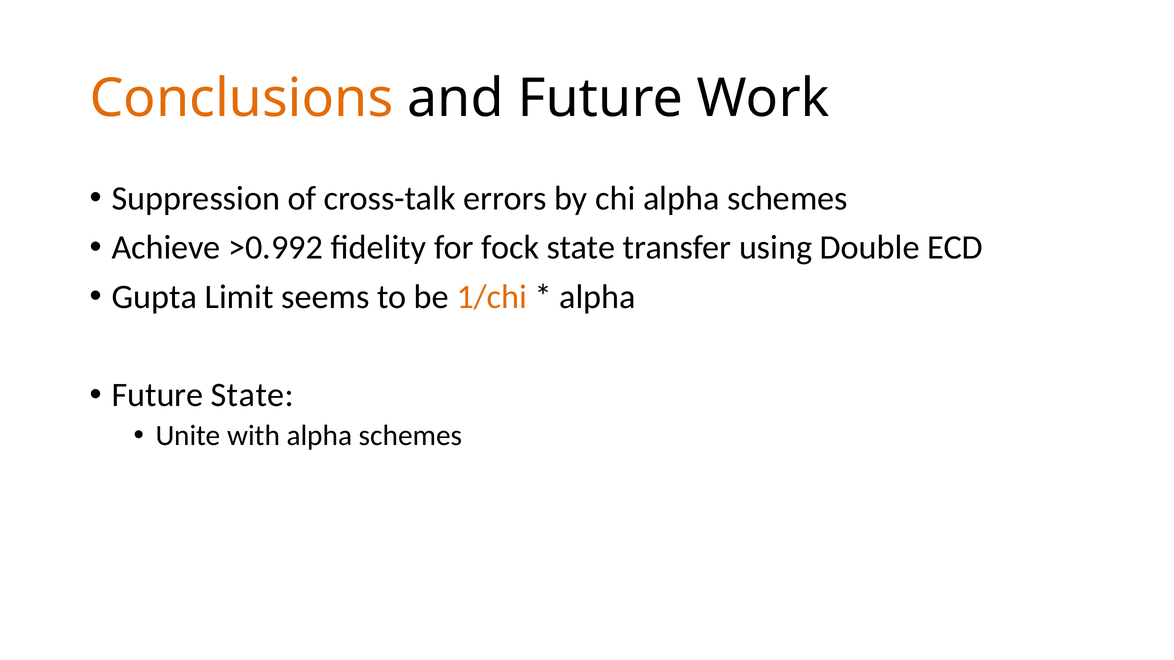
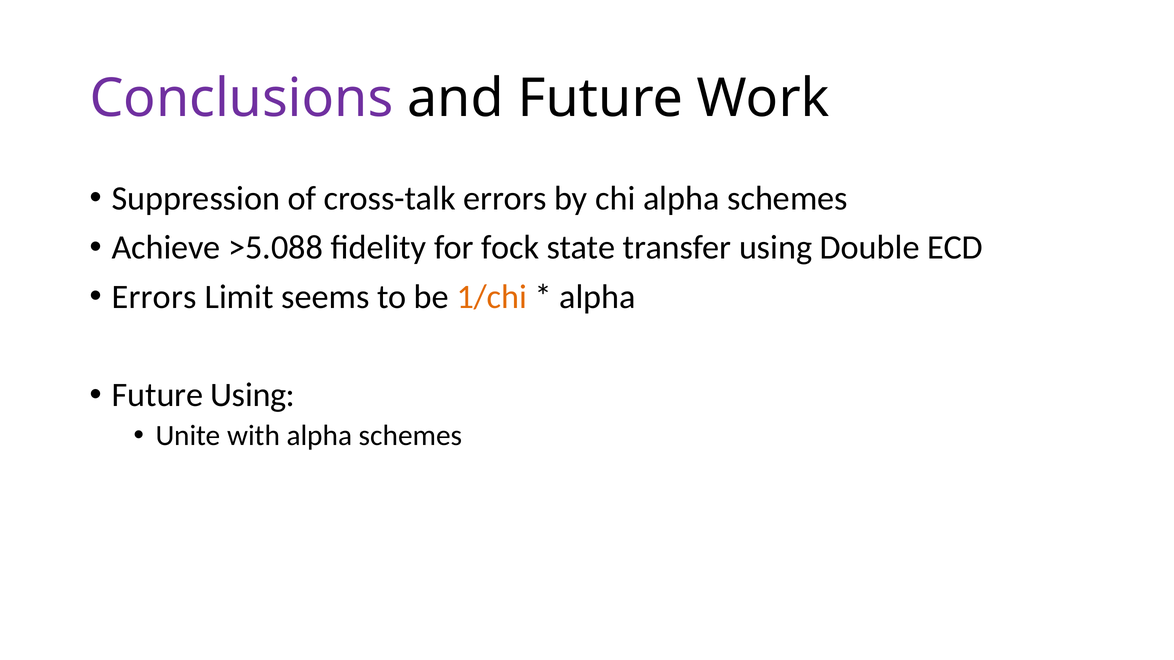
Conclusions colour: orange -> purple
>0.992: >0.992 -> >5.088
Gupta at (154, 297): Gupta -> Errors
Future State: State -> Using
